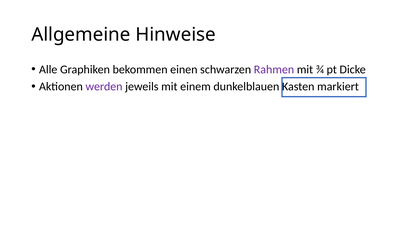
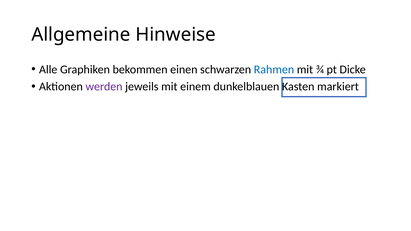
Rahmen colour: purple -> blue
